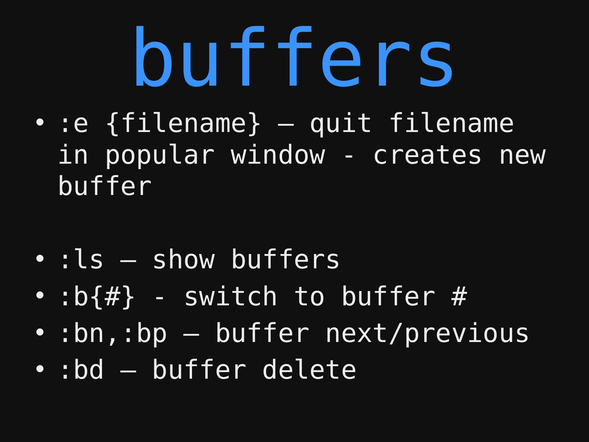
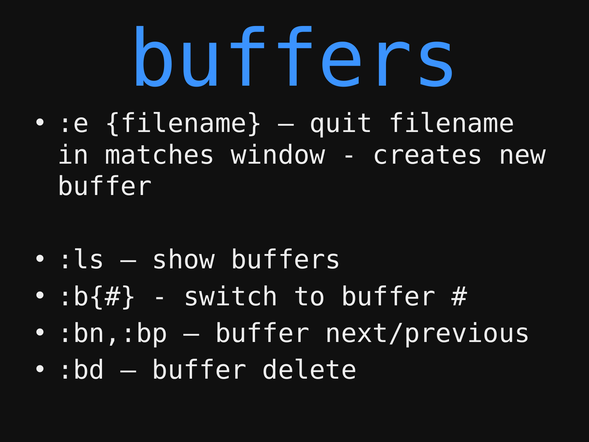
popular: popular -> matches
